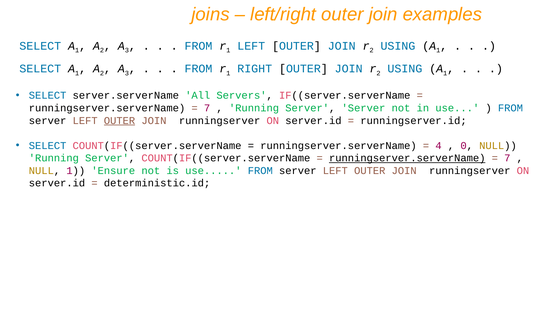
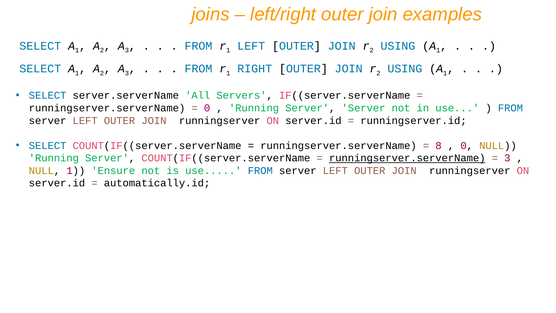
7 at (207, 108): 7 -> 0
OUTER at (120, 120) underline: present -> none
4: 4 -> 8
7 at (507, 158): 7 -> 3
deterministic.id: deterministic.id -> automatically.id
